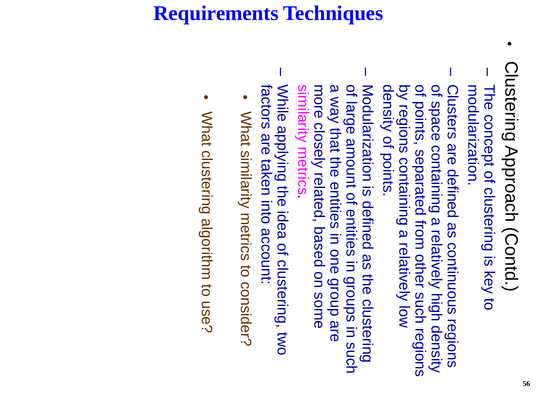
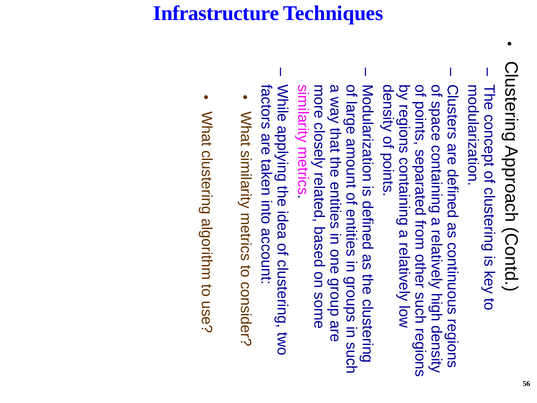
Requirements: Requirements -> Infrastructure
